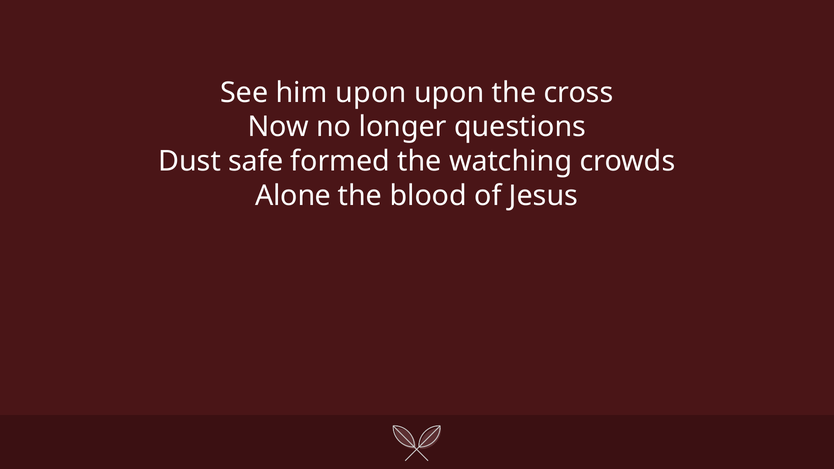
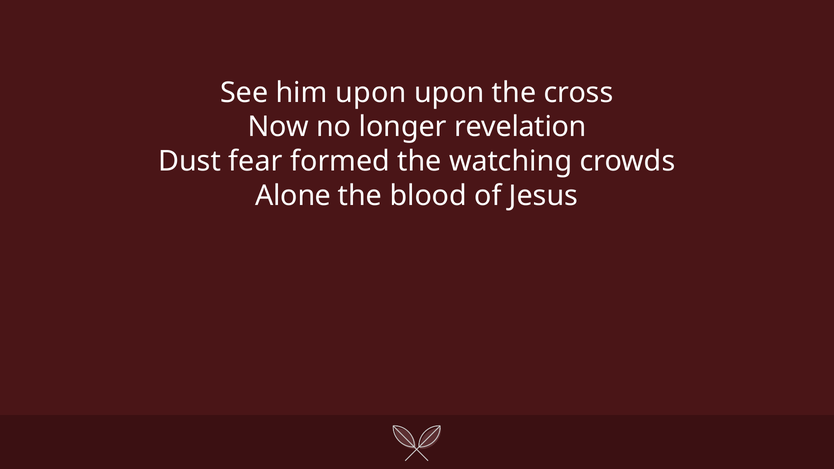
questions: questions -> revelation
safe: safe -> fear
